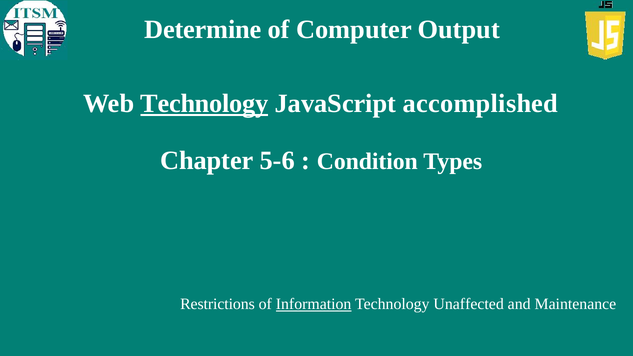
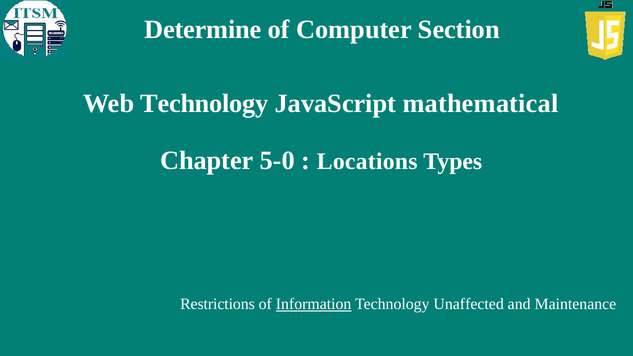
Output: Output -> Section
Technology at (204, 104) underline: present -> none
accomplished: accomplished -> mathematical
5-6: 5-6 -> 5-0
Condition: Condition -> Locations
